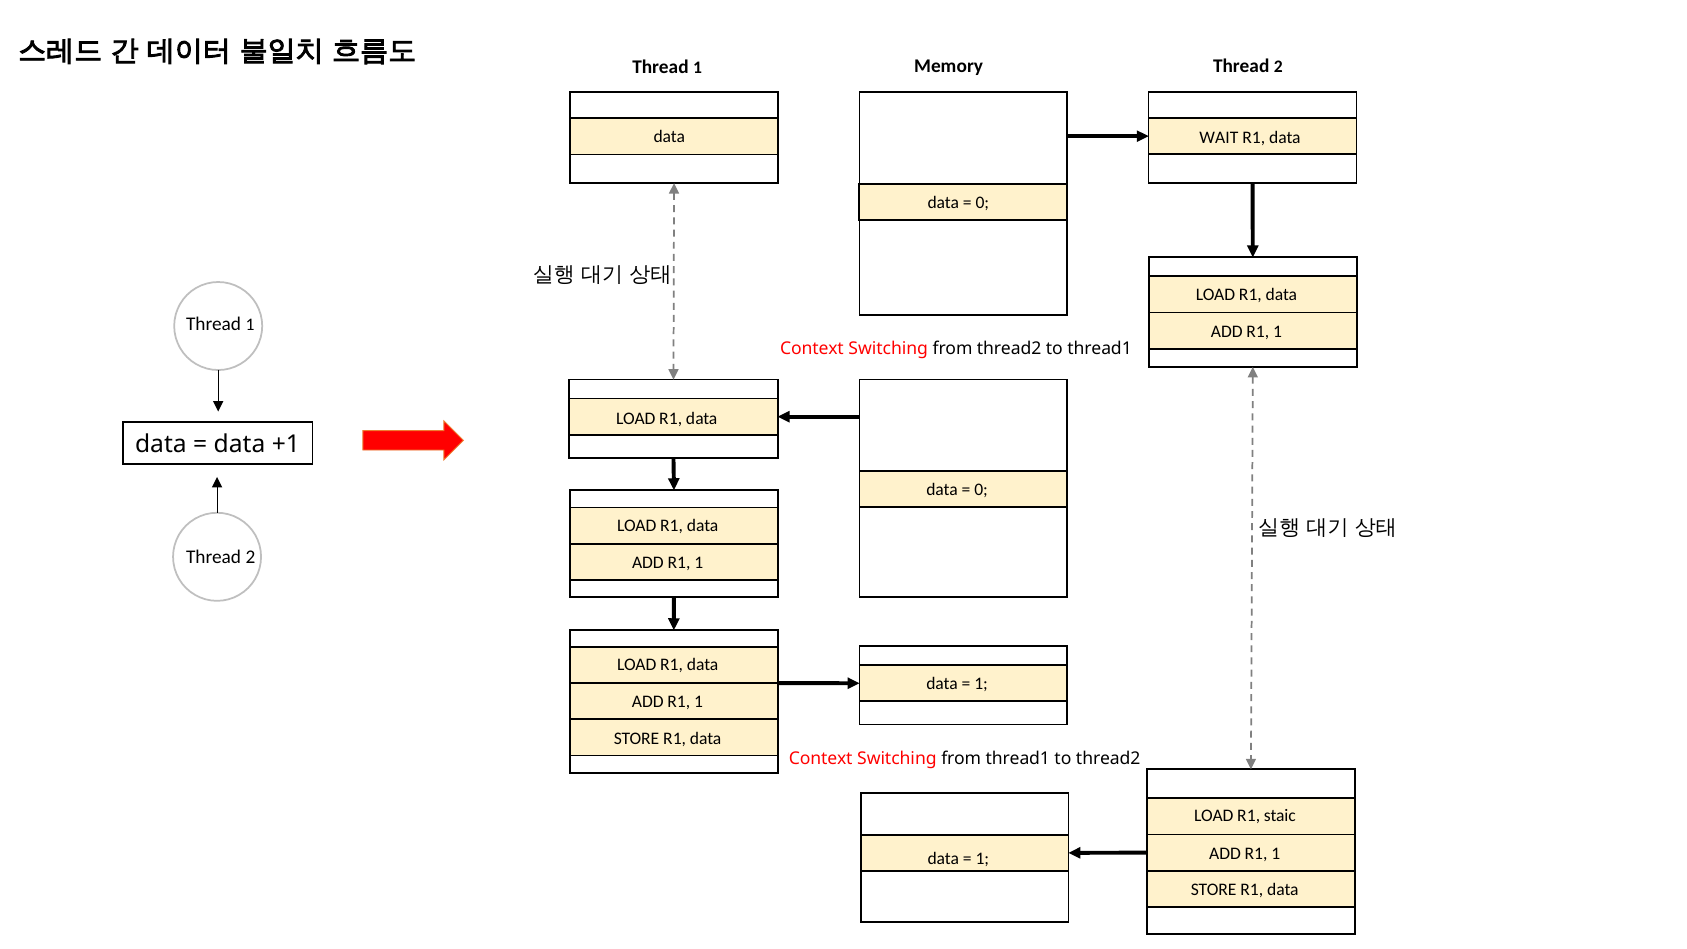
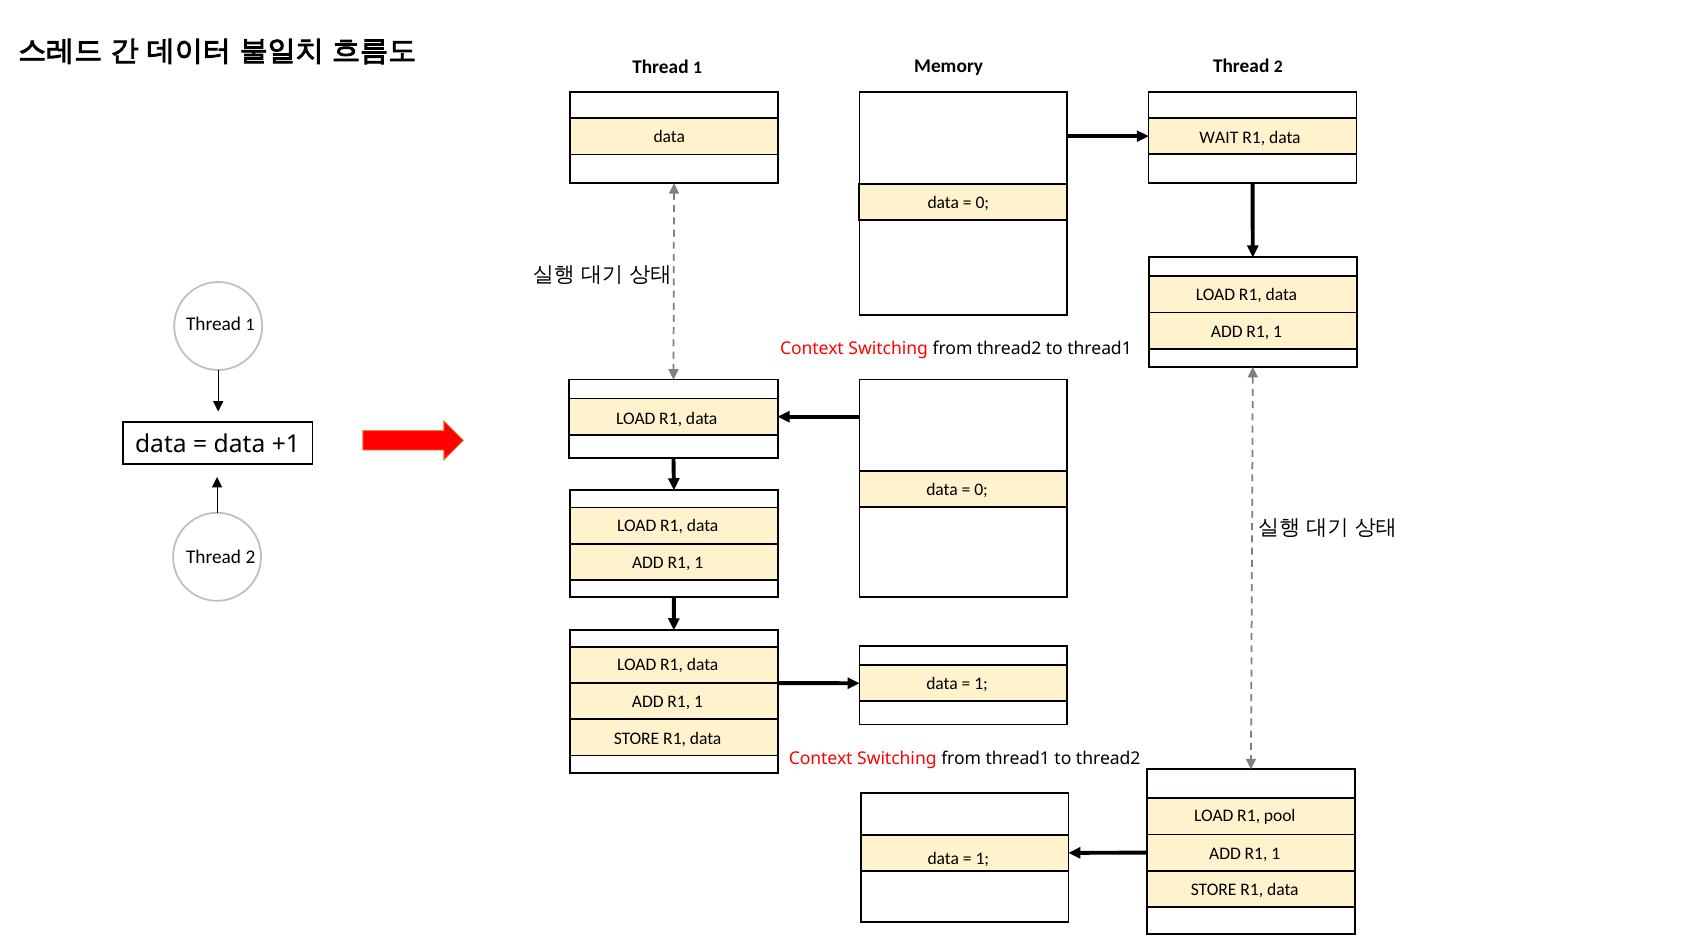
staic: staic -> pool
